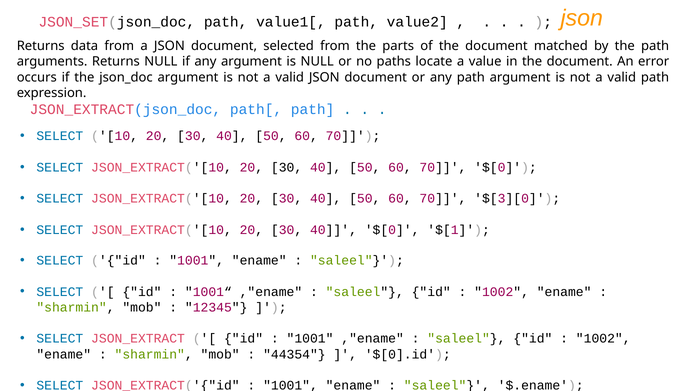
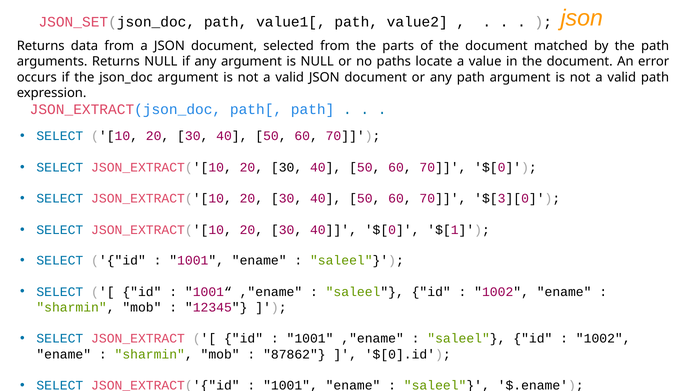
44354: 44354 -> 87862
